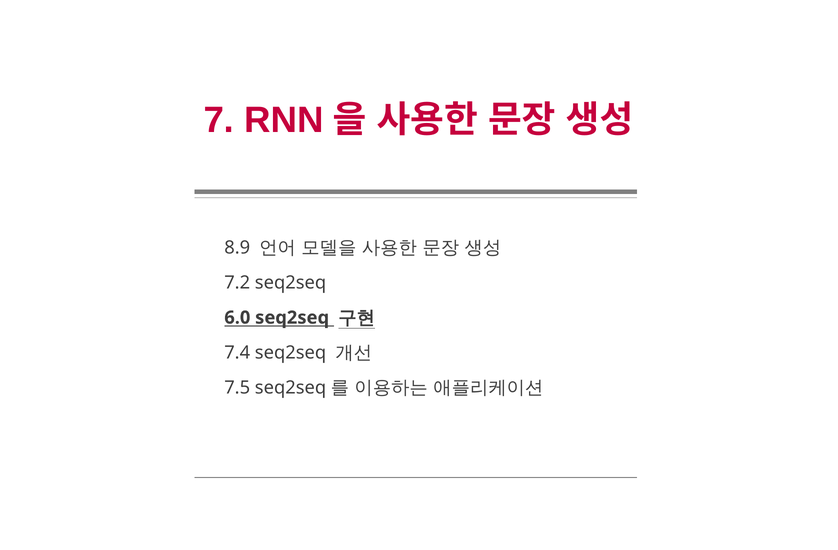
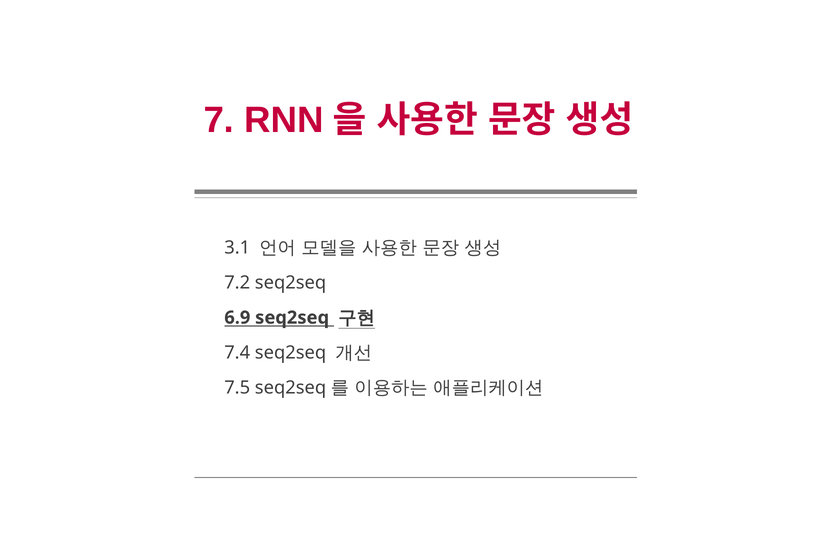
8.9: 8.9 -> 3.1
6.0: 6.0 -> 6.9
